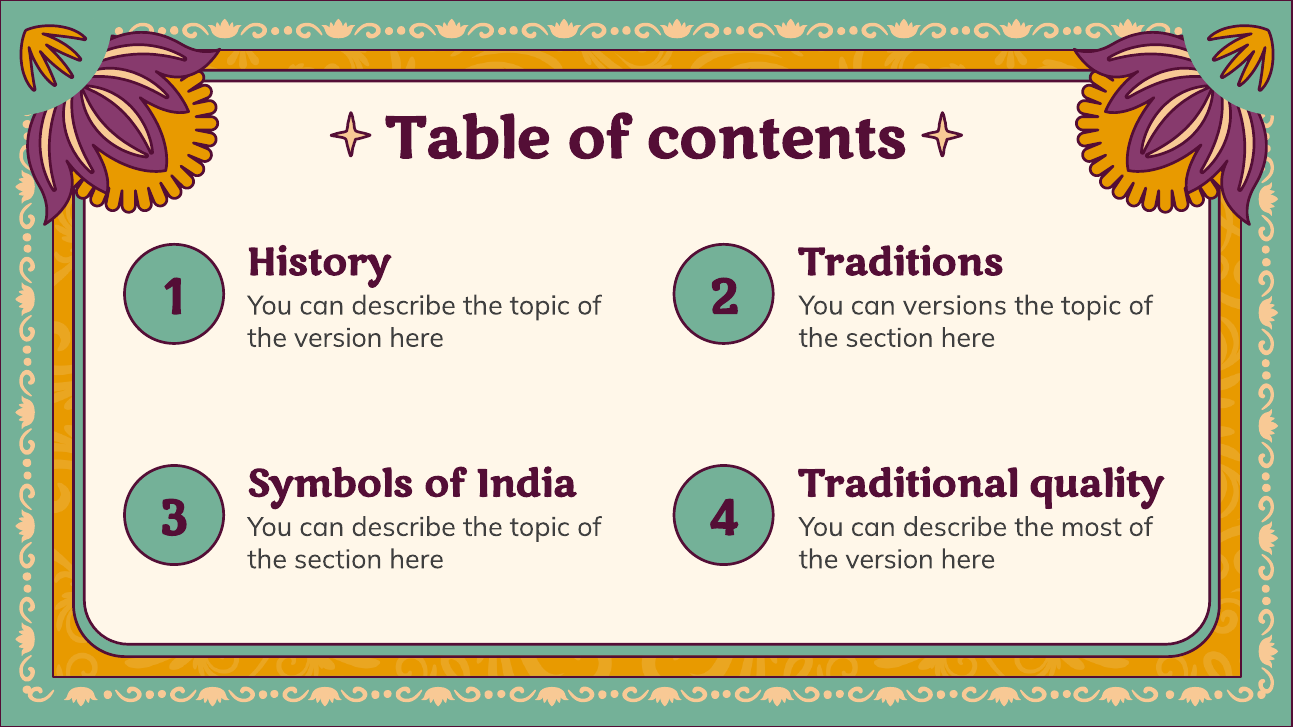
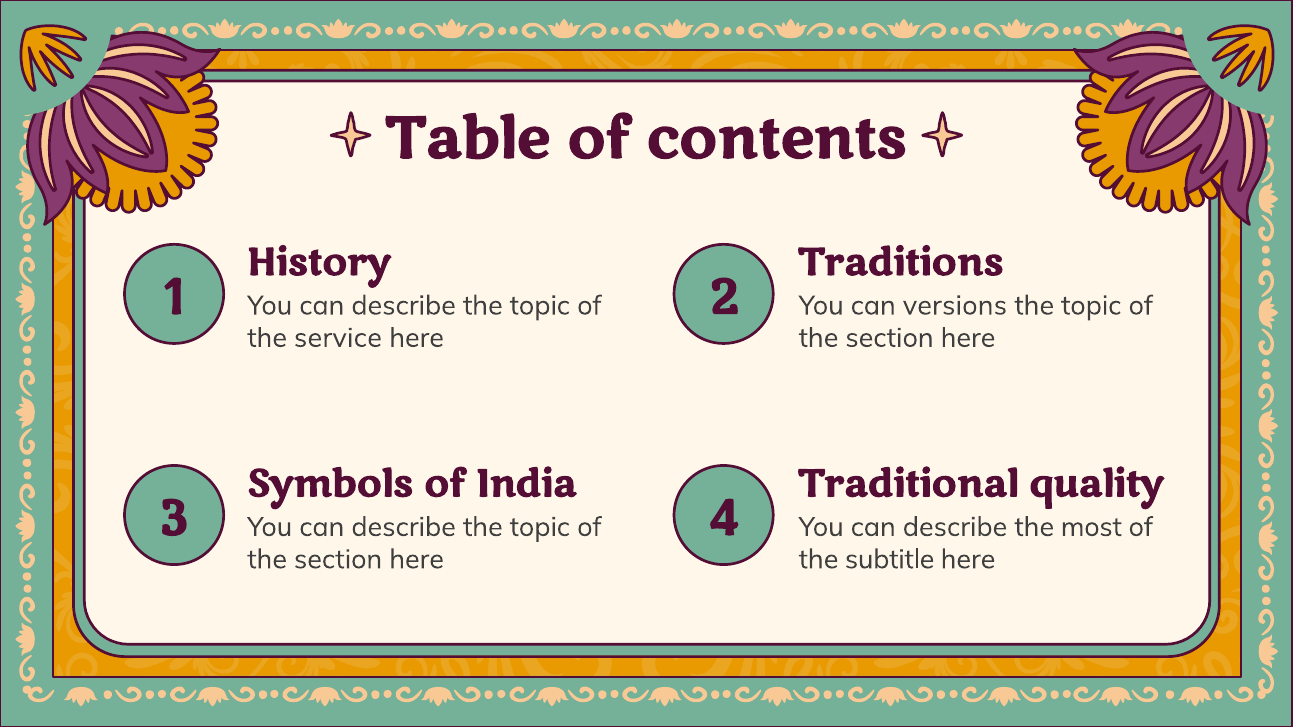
version at (338, 338): version -> service
version at (890, 560): version -> subtitle
